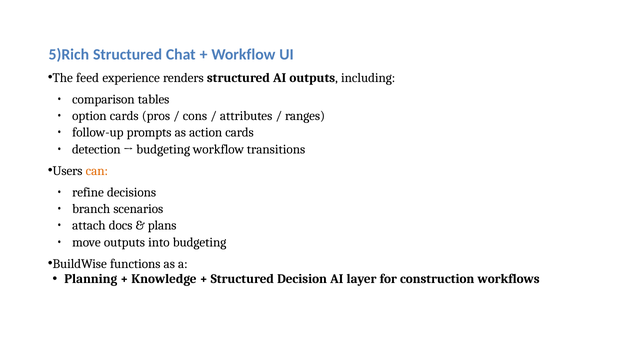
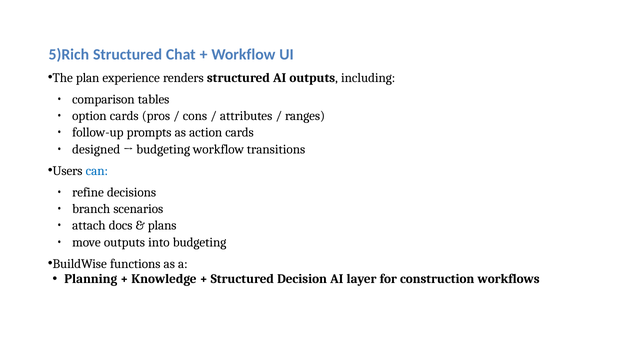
feed: feed -> plan
detection: detection -> designed
can colour: orange -> blue
